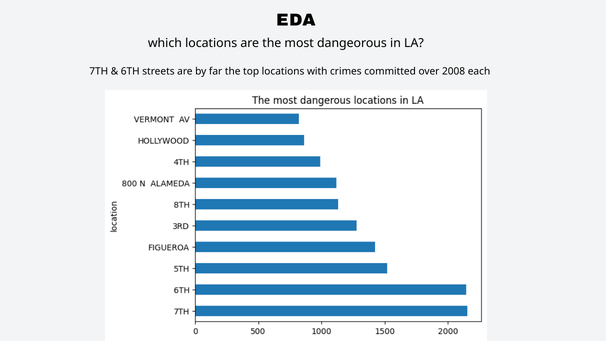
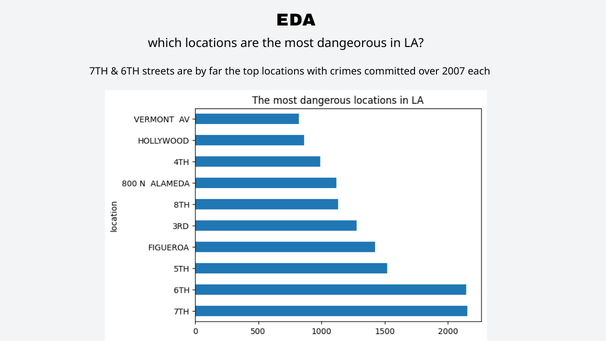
2008: 2008 -> 2007
